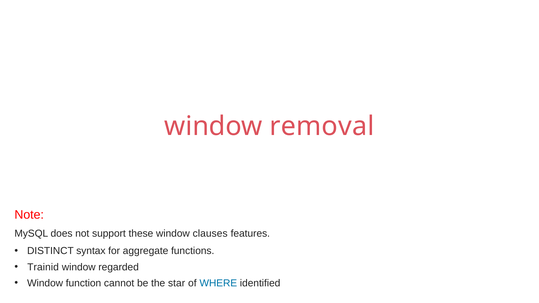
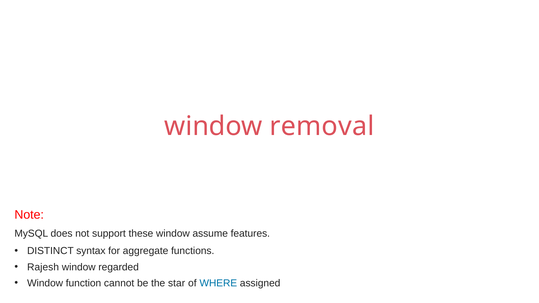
clauses: clauses -> assume
Trainid: Trainid -> Rajesh
identified: identified -> assigned
